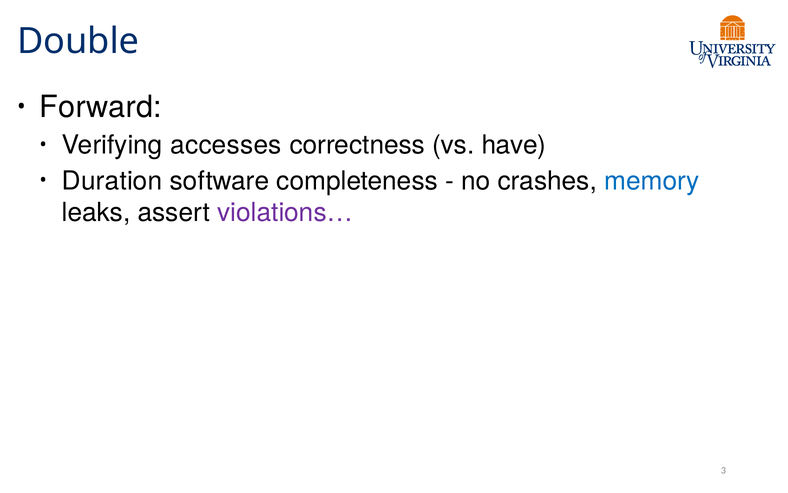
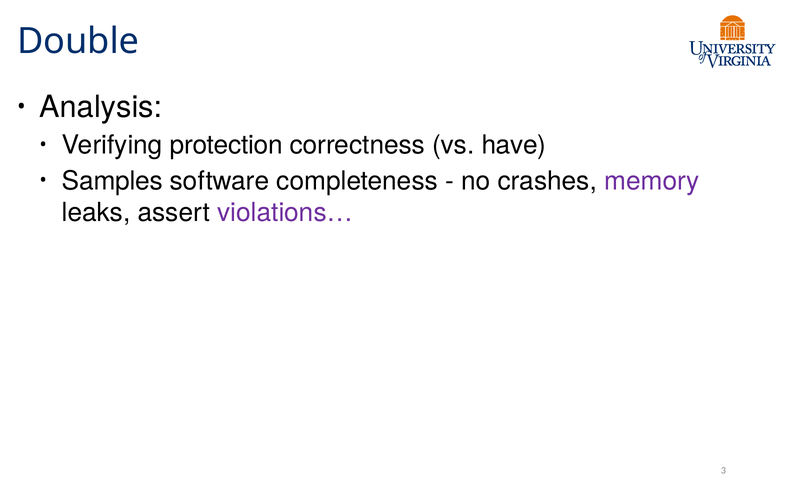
Forward: Forward -> Analysis
accesses: accesses -> protection
Duration: Duration -> Samples
memory colour: blue -> purple
